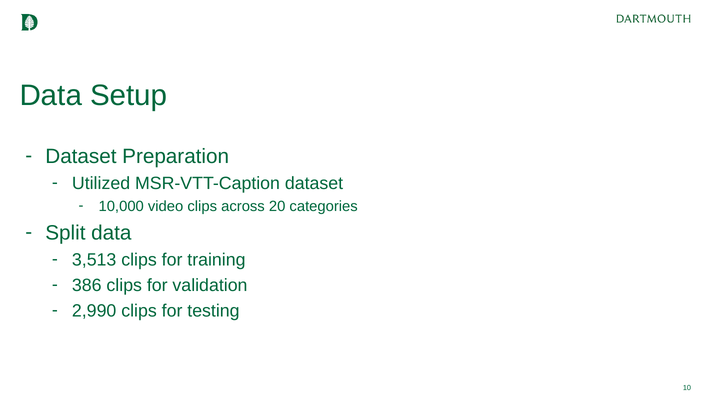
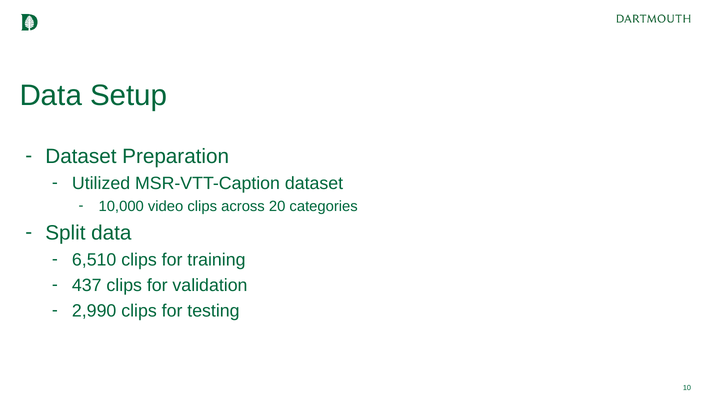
3,513: 3,513 -> 6,510
386: 386 -> 437
